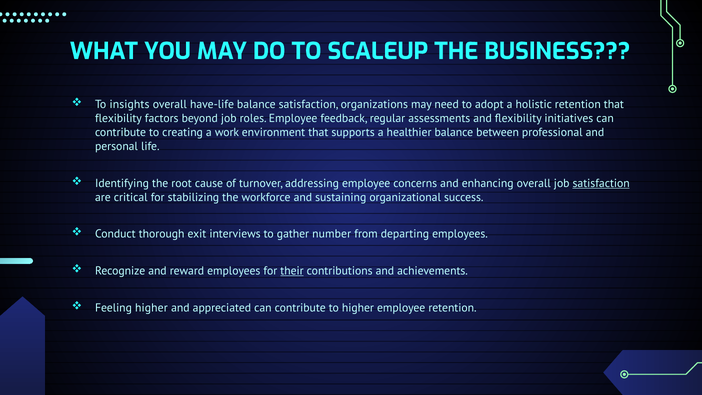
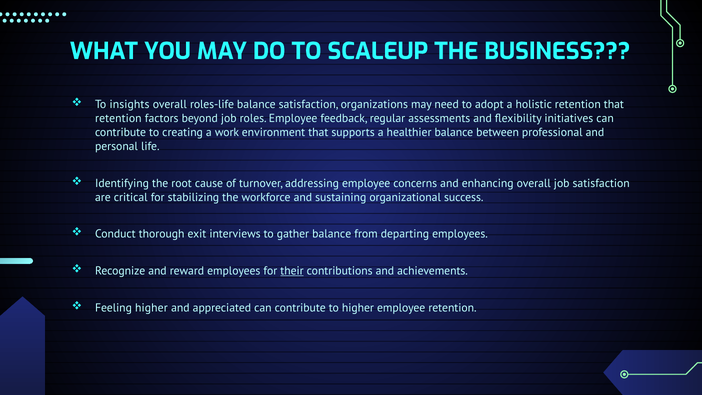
have-life: have-life -> roles-life
flexibility at (118, 118): flexibility -> retention
satisfaction at (601, 183) underline: present -> none
gather number: number -> balance
